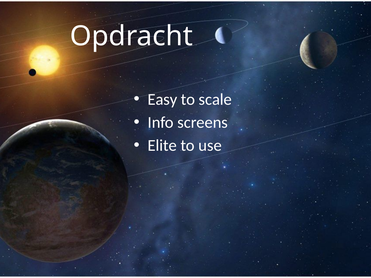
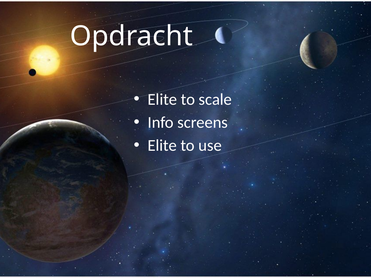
Easy at (162, 99): Easy -> Elite
